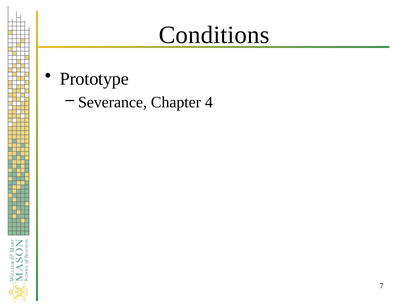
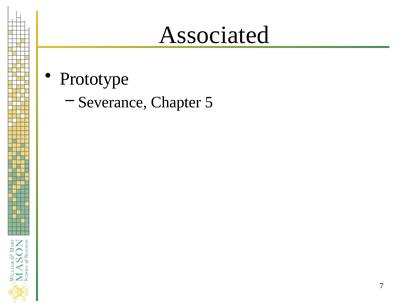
Conditions: Conditions -> Associated
4: 4 -> 5
